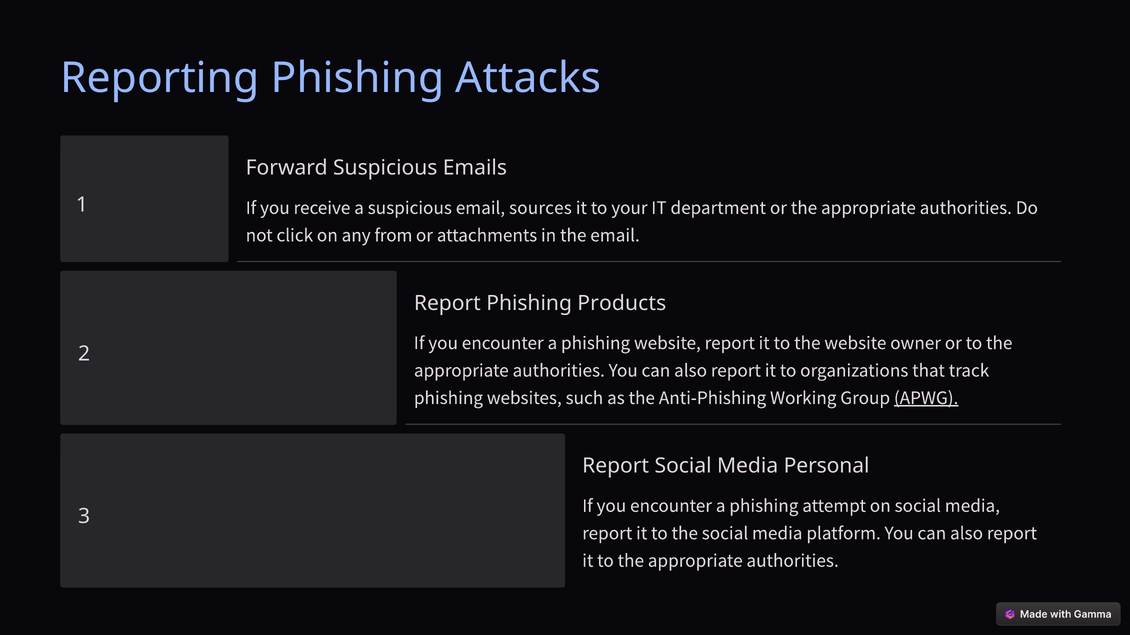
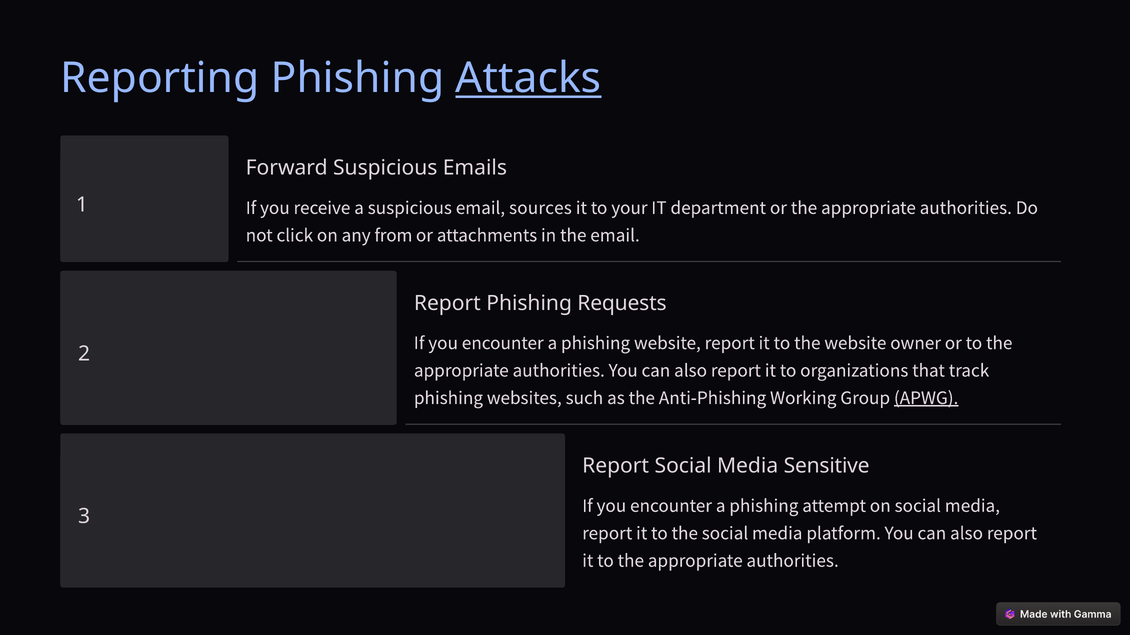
Attacks underline: none -> present
Products: Products -> Requests
Personal: Personal -> Sensitive
